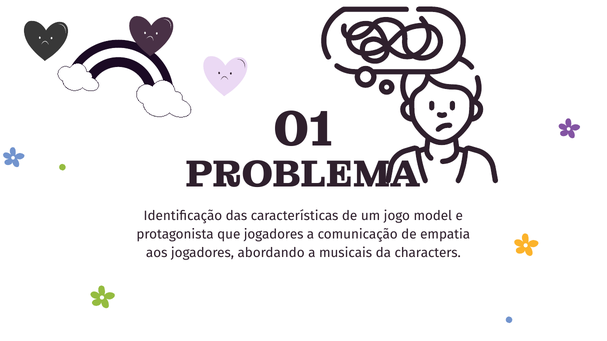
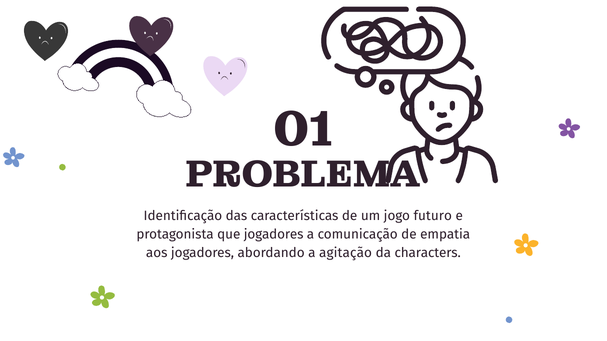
model: model -> futuro
musicais: musicais -> agitação
